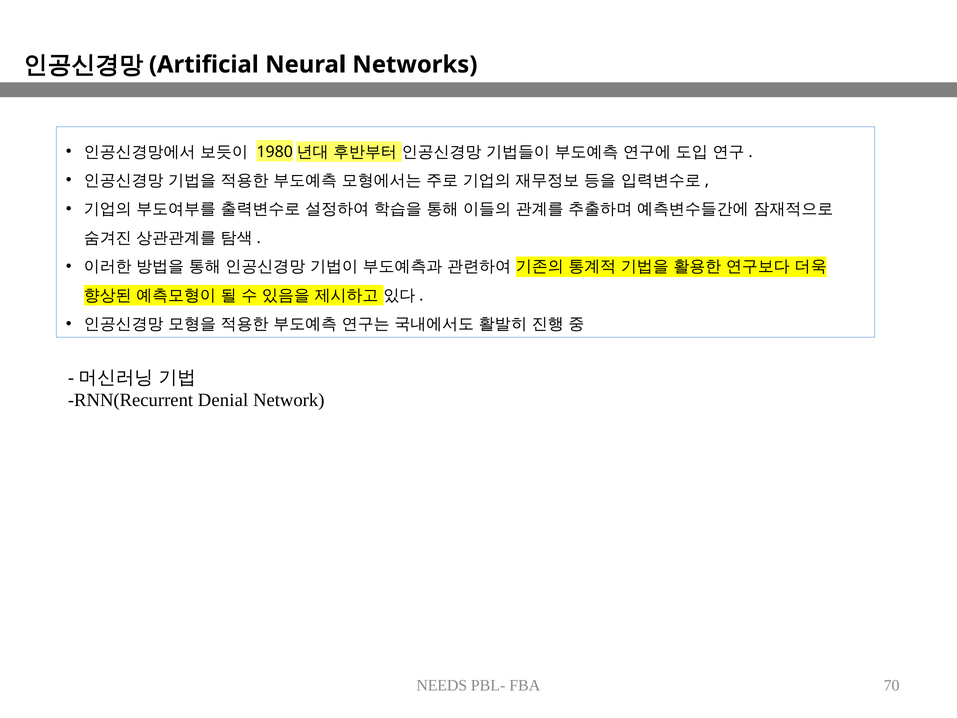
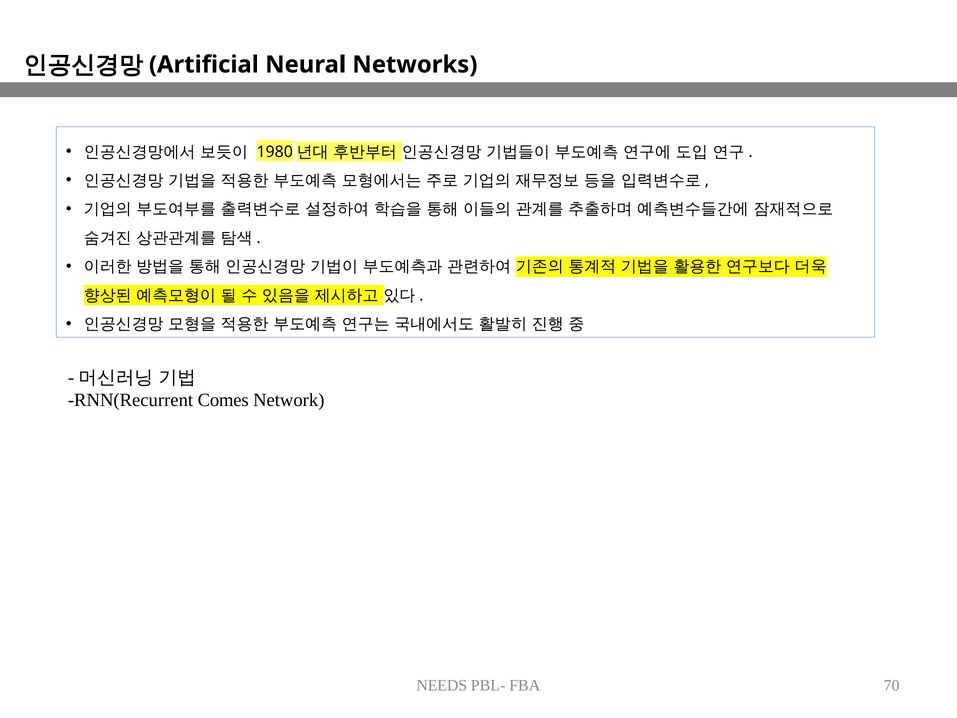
Denial: Denial -> Comes
